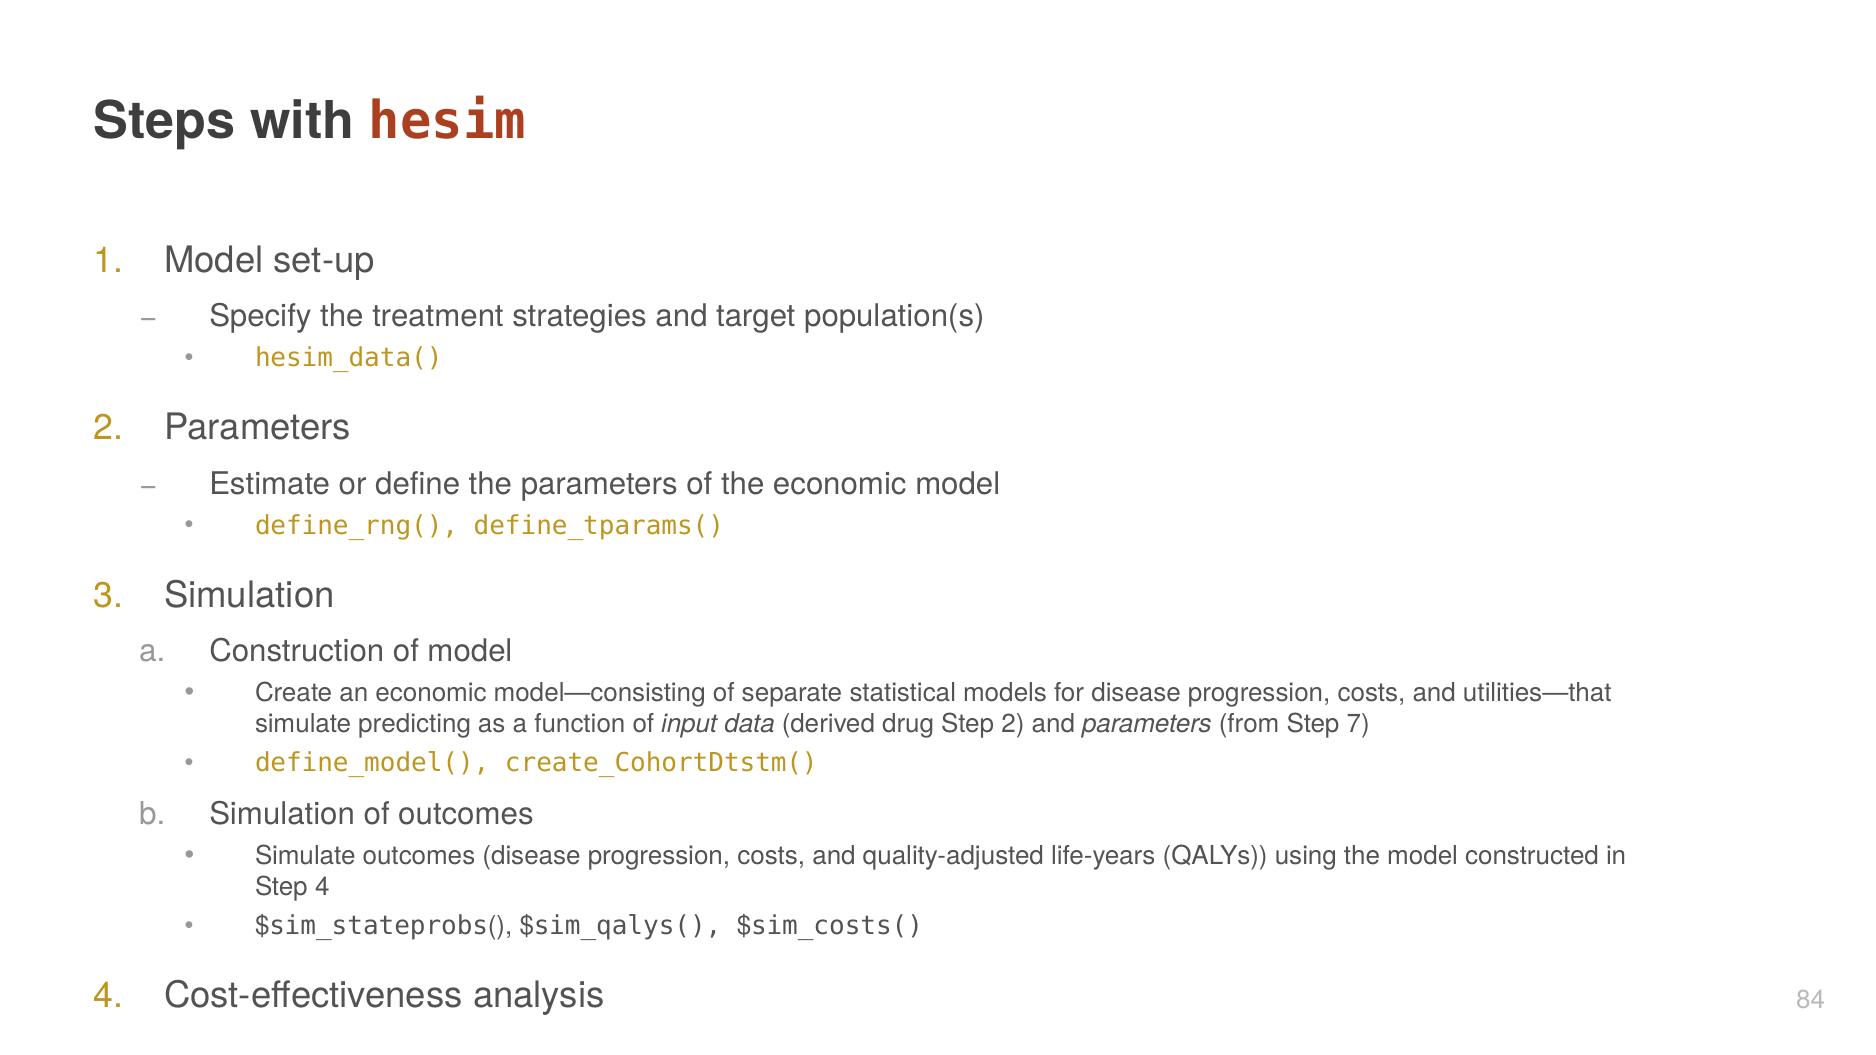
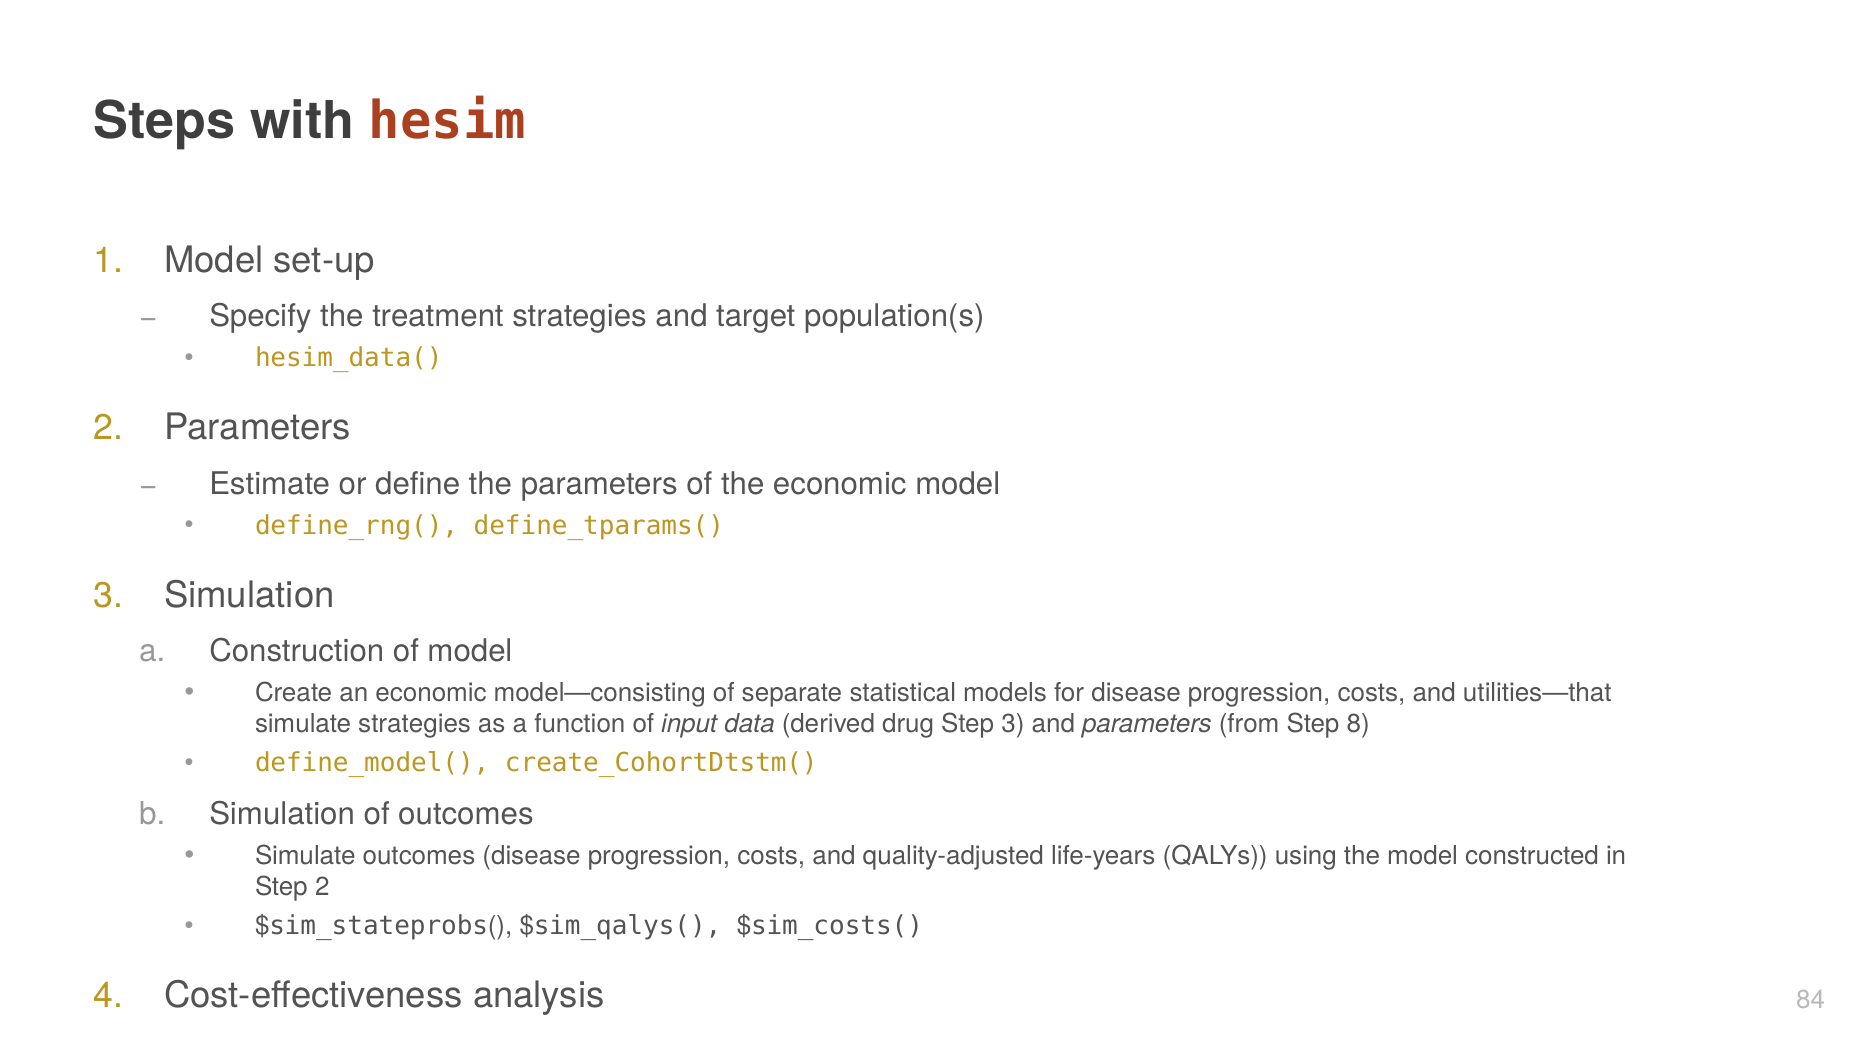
simulate predicting: predicting -> strategies
Step 2: 2 -> 3
7: 7 -> 8
Step 4: 4 -> 2
